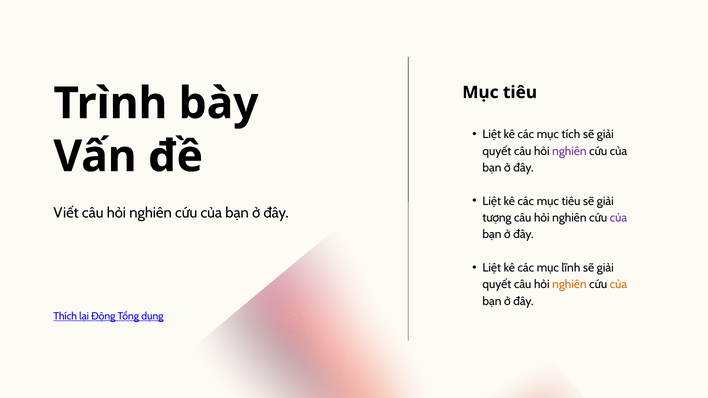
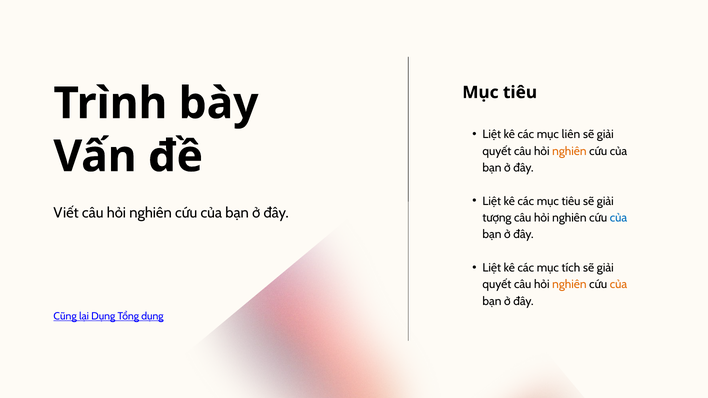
tích: tích -> liên
nghiên at (569, 151) colour: purple -> orange
của at (618, 218) colour: purple -> blue
lĩnh: lĩnh -> tích
Thích: Thích -> Cũng
lại Động: Động -> Dụng
